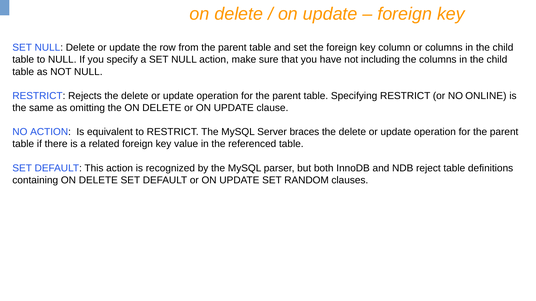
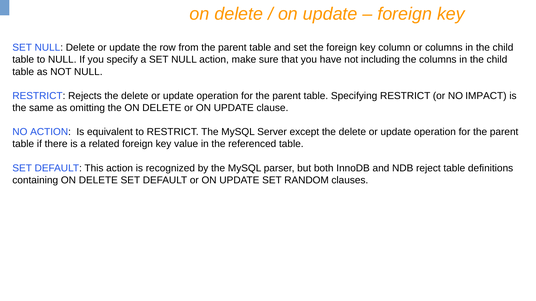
ONLINE: ONLINE -> IMPACT
braces: braces -> except
